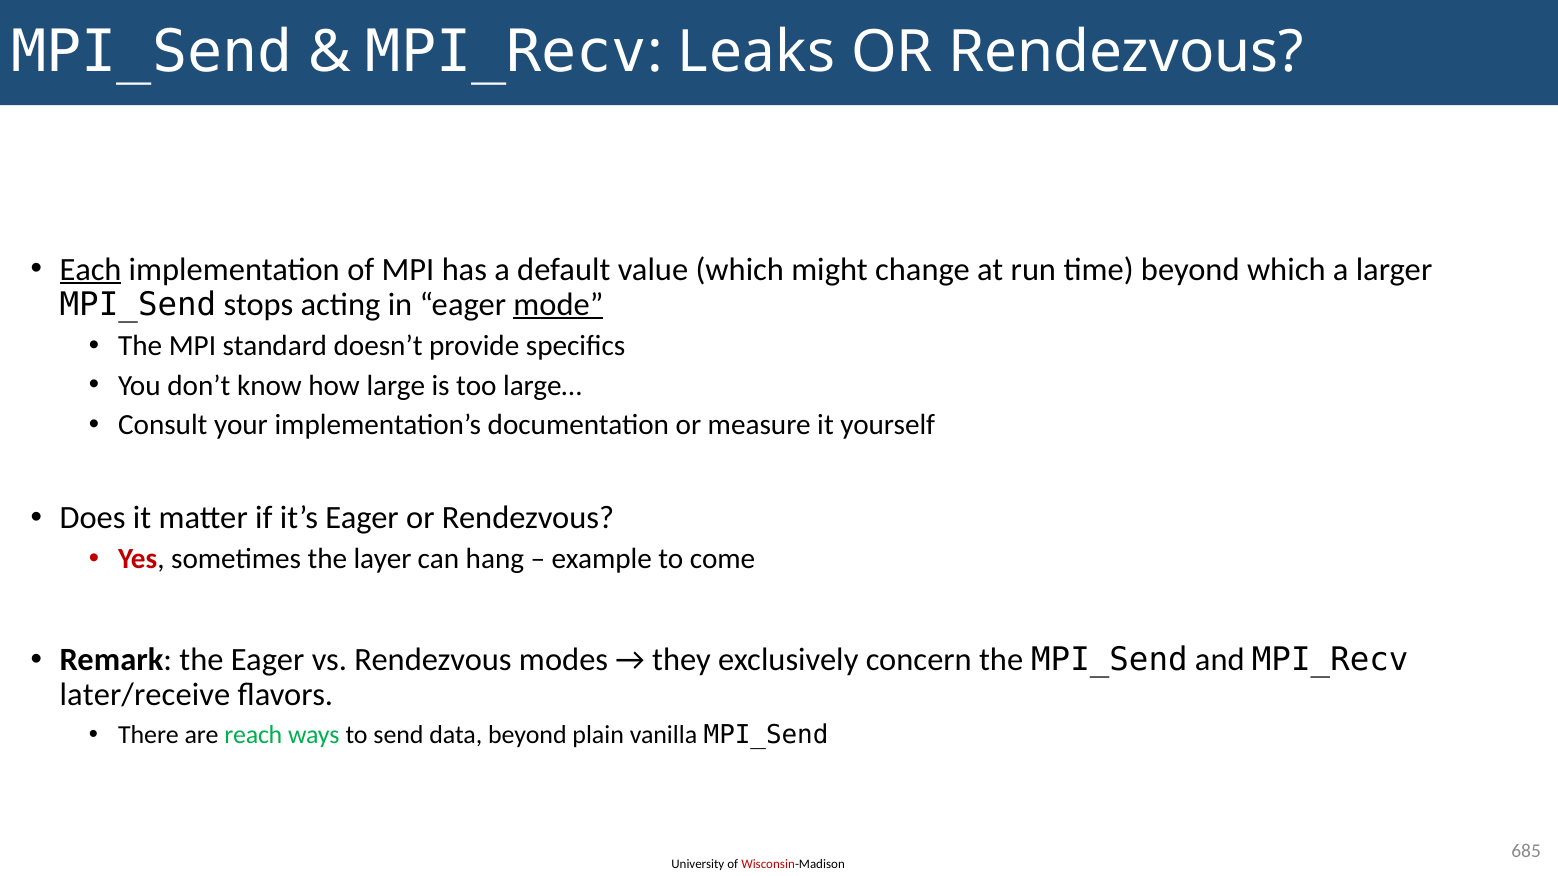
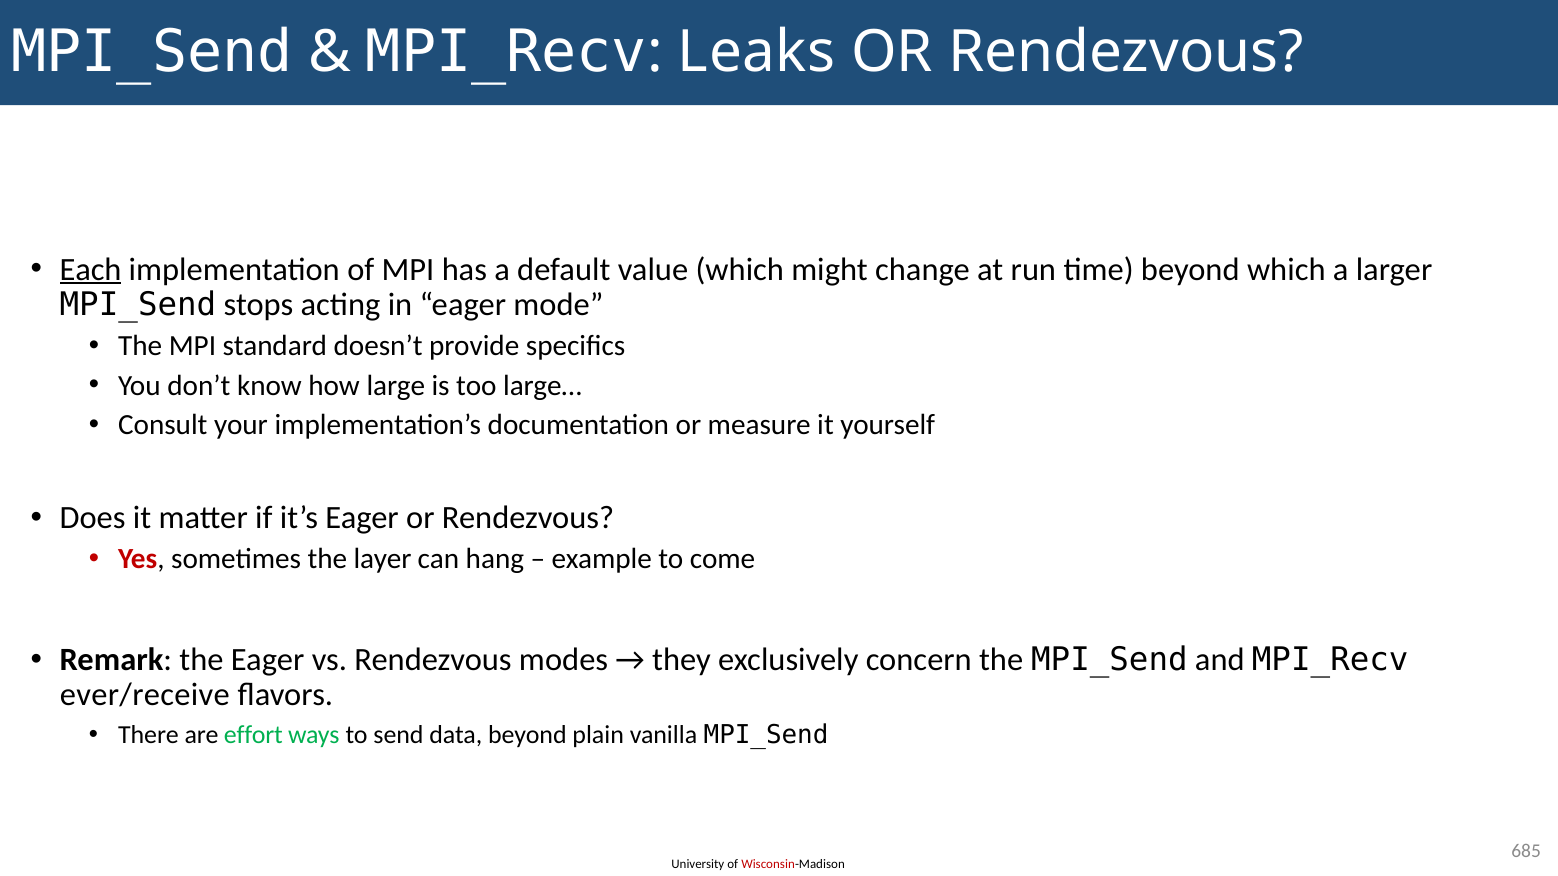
mode underline: present -> none
later/receive: later/receive -> ever/receive
reach: reach -> effort
